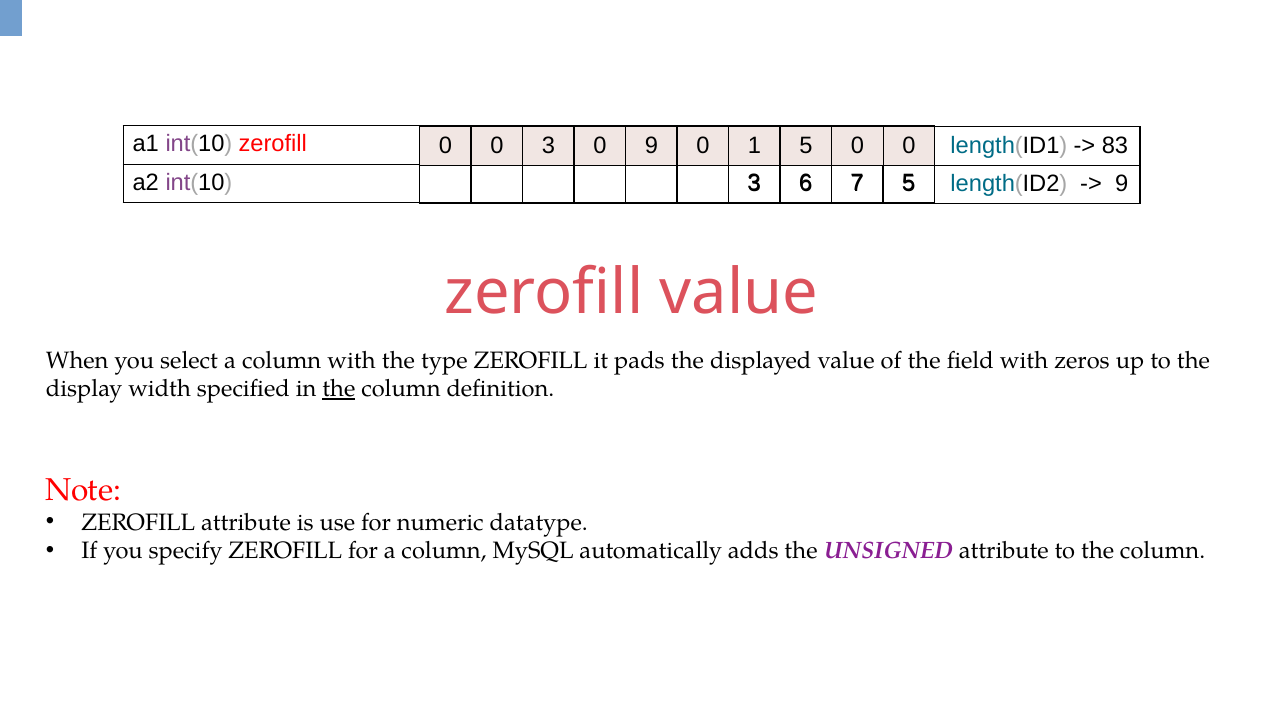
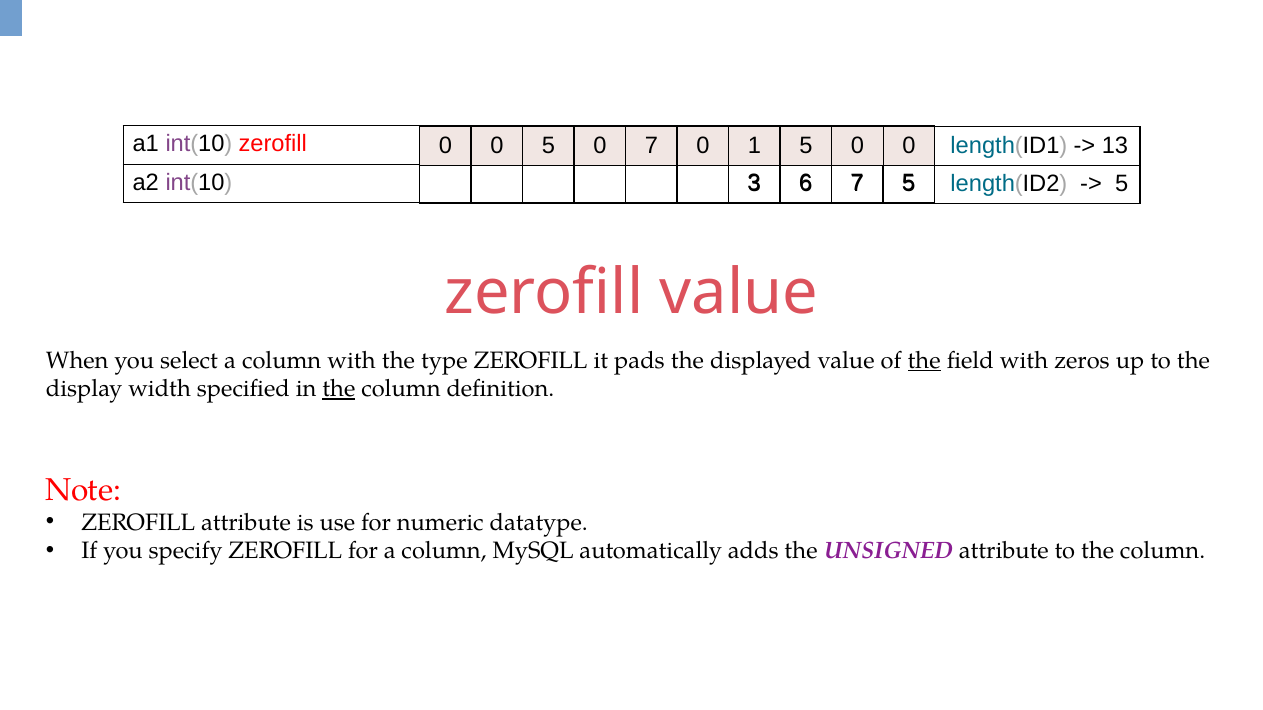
0 3: 3 -> 5
0 9: 9 -> 7
83: 83 -> 13
9 at (1122, 184): 9 -> 5
the at (924, 361) underline: none -> present
